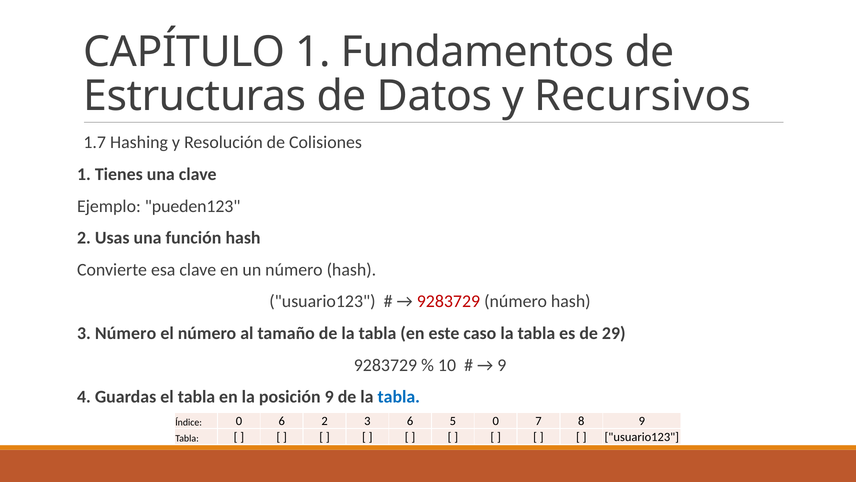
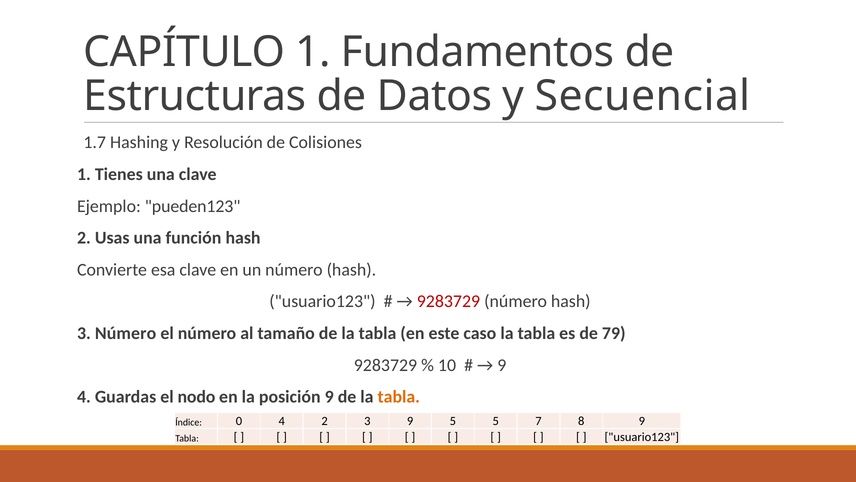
Recursivos: Recursivos -> Secuencial
29: 29 -> 79
el tabla: tabla -> nodo
tabla at (399, 397) colour: blue -> orange
0 6: 6 -> 4
3 6: 6 -> 9
5 0: 0 -> 5
